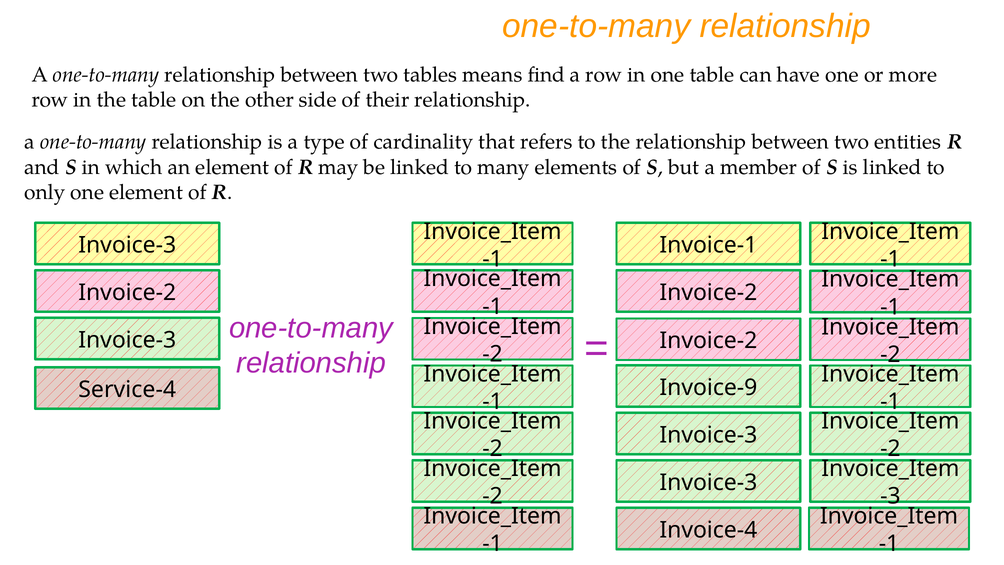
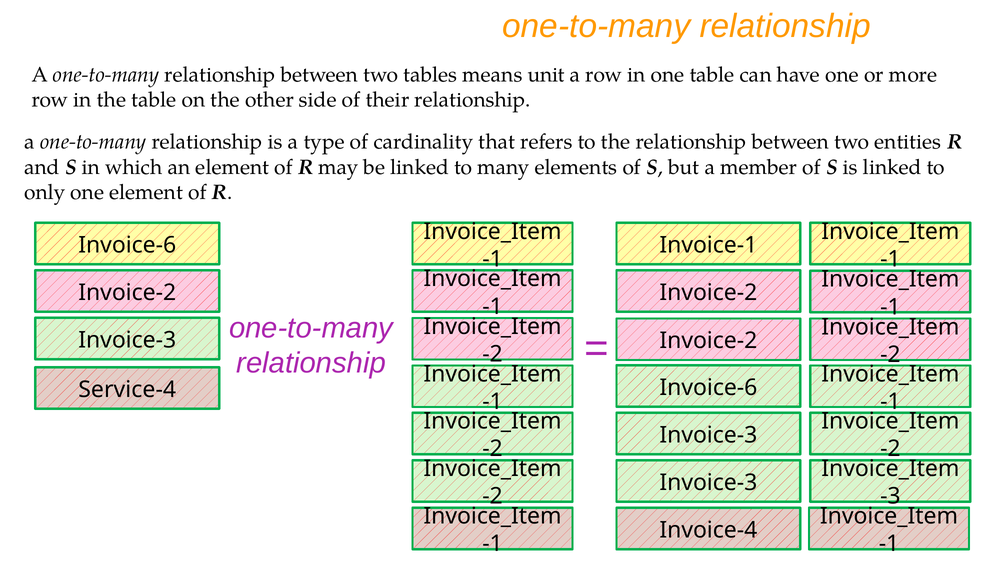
find: find -> unit
Invoice-3 at (127, 245): Invoice-3 -> Invoice-6
Invoice-9 at (708, 387): Invoice-9 -> Invoice-6
